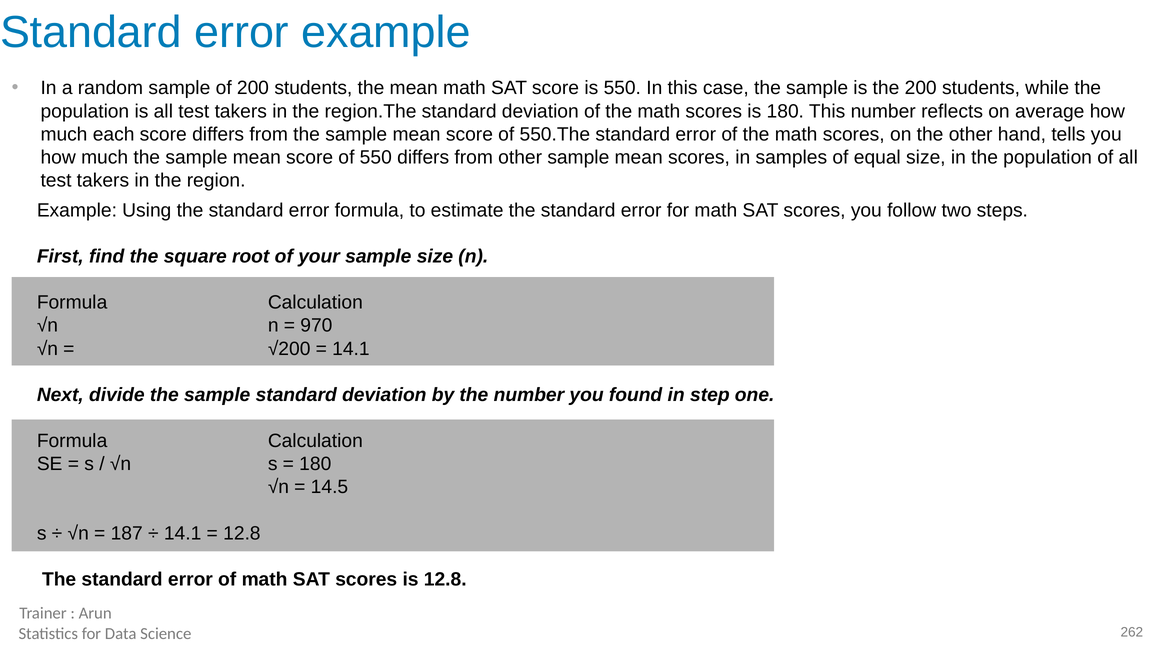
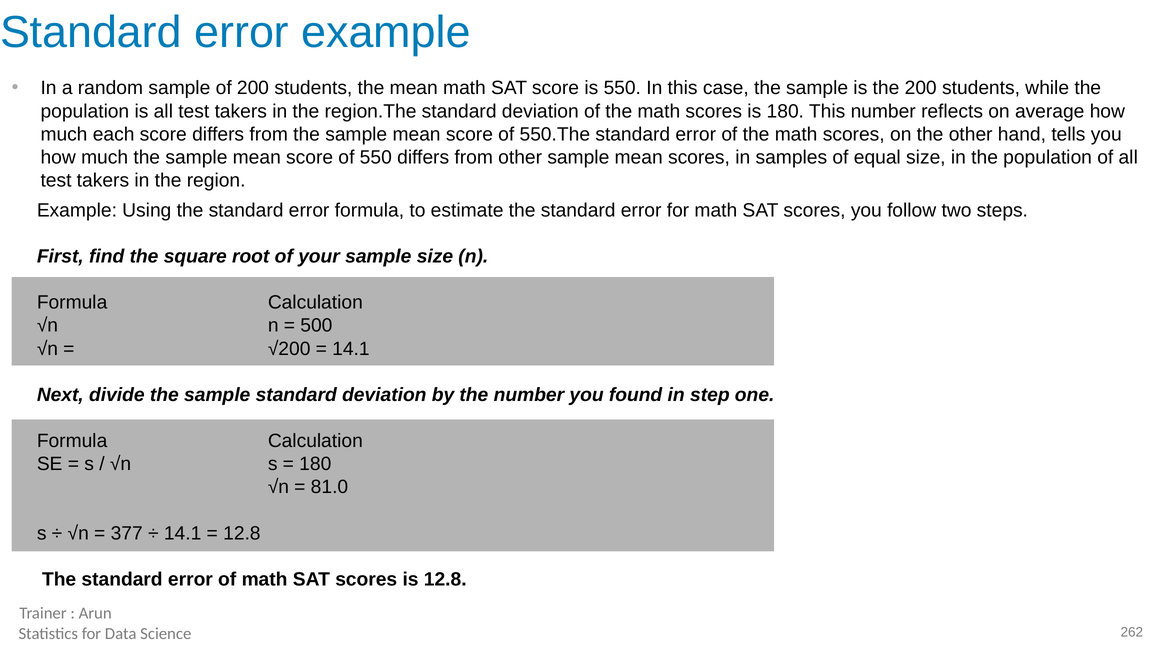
970: 970 -> 500
14.5: 14.5 -> 81.0
187: 187 -> 377
